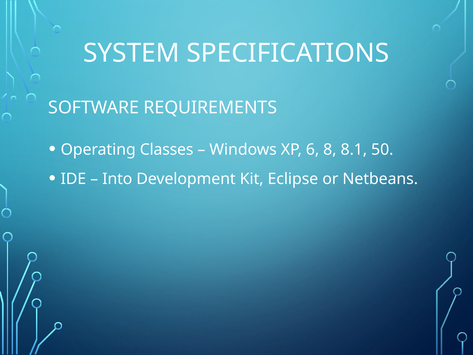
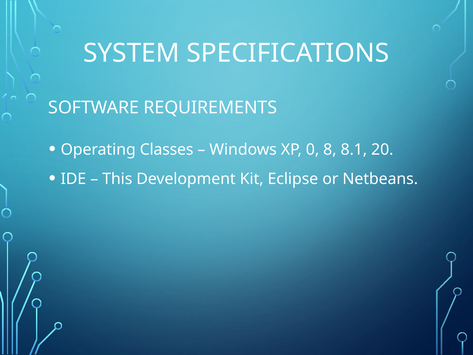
6: 6 -> 0
50: 50 -> 20
Into: Into -> This
